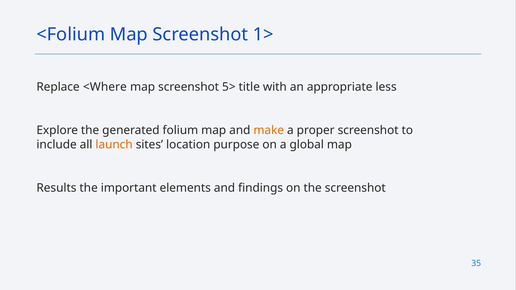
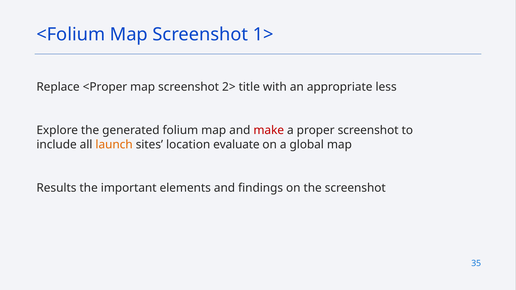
<Where: <Where -> <Proper
5>: 5> -> 2>
make colour: orange -> red
purpose: purpose -> evaluate
